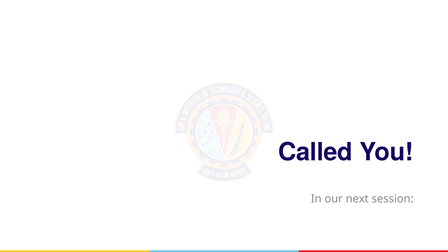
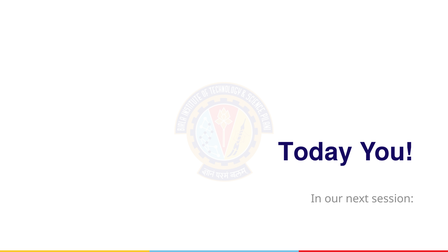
Called: Called -> Today
